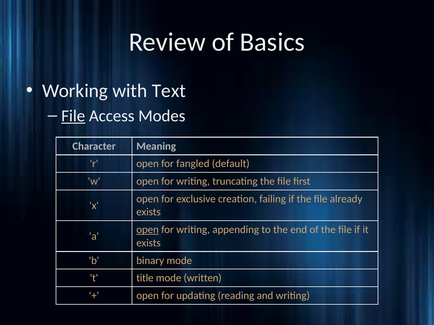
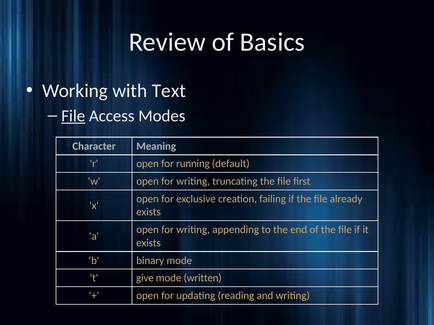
fangled: fangled -> running
open at (148, 230) underline: present -> none
title: title -> give
